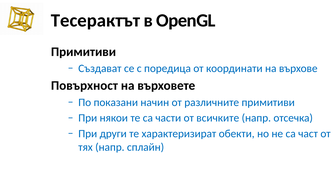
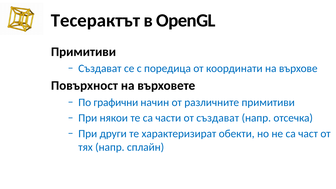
показани: показани -> графични
от всичките: всичките -> създават
